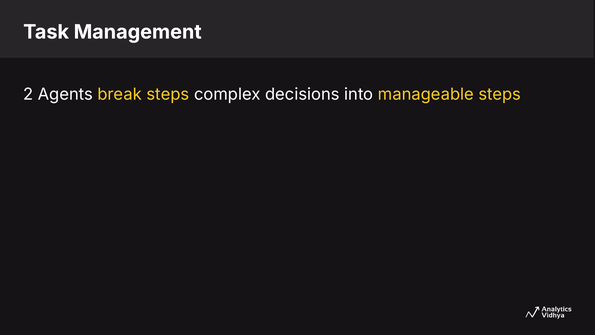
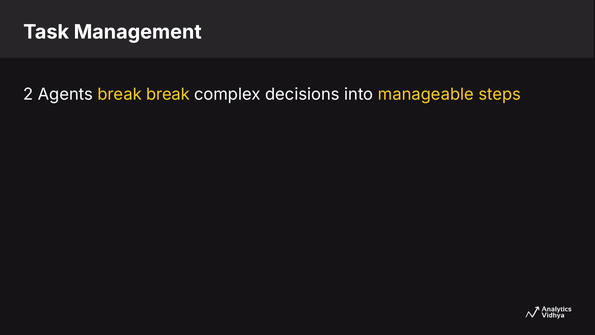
break steps: steps -> break
